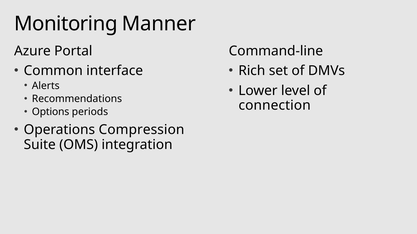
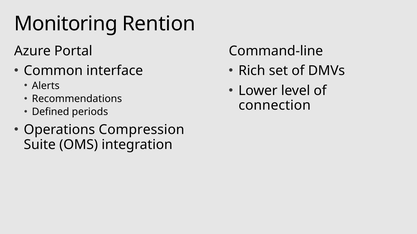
Manner: Manner -> Rention
Options: Options -> Defined
